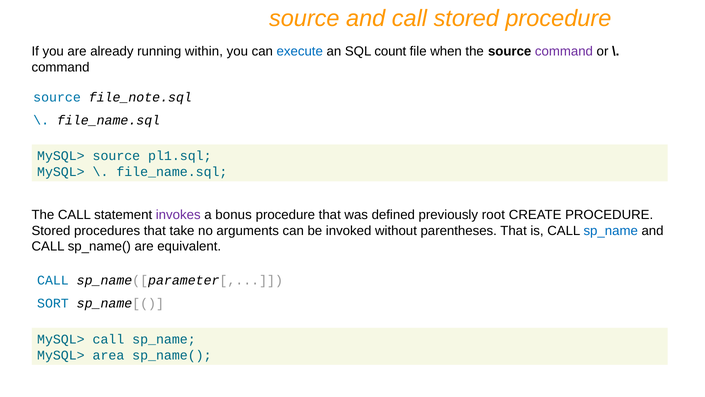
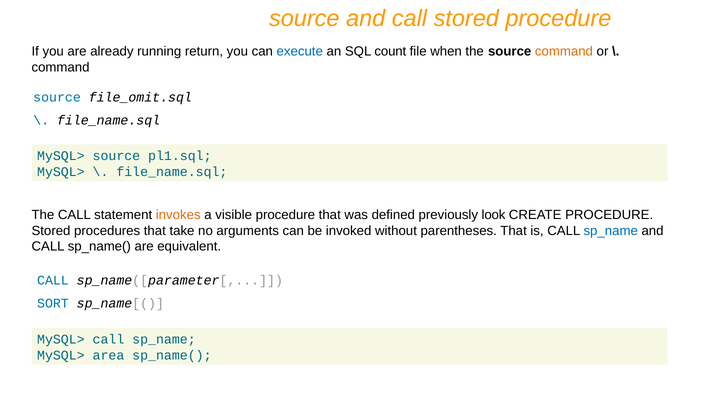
within: within -> return
command at (564, 51) colour: purple -> orange
file_note.sql: file_note.sql -> file_omit.sql
invokes colour: purple -> orange
bonus: bonus -> visible
root: root -> look
